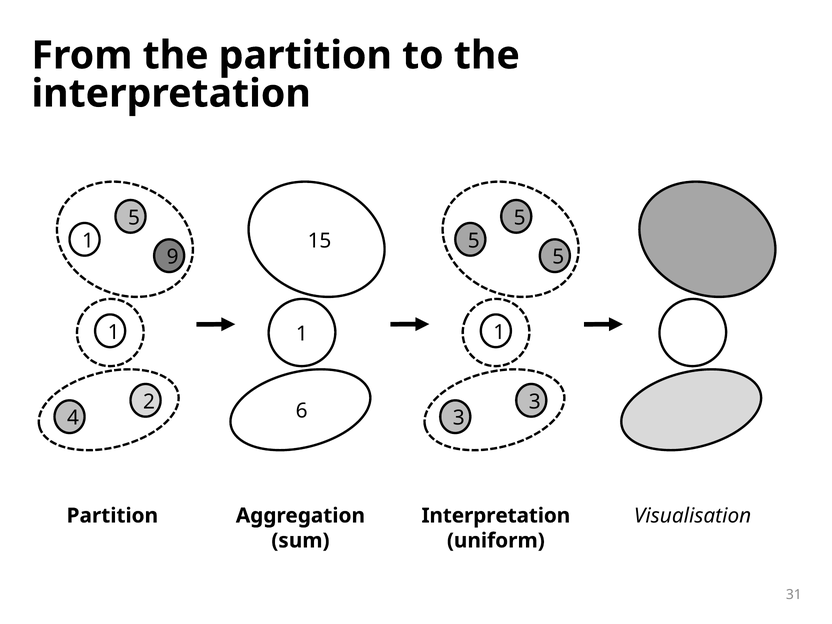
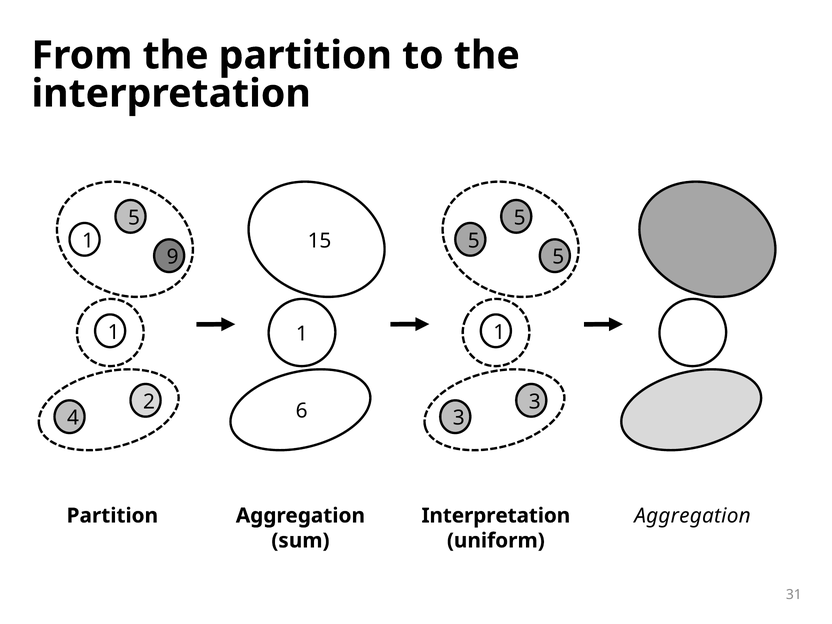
Visualisation at (693, 516): Visualisation -> Aggregation
